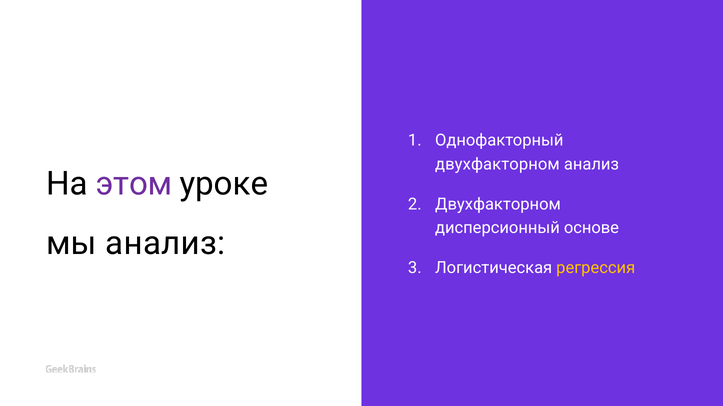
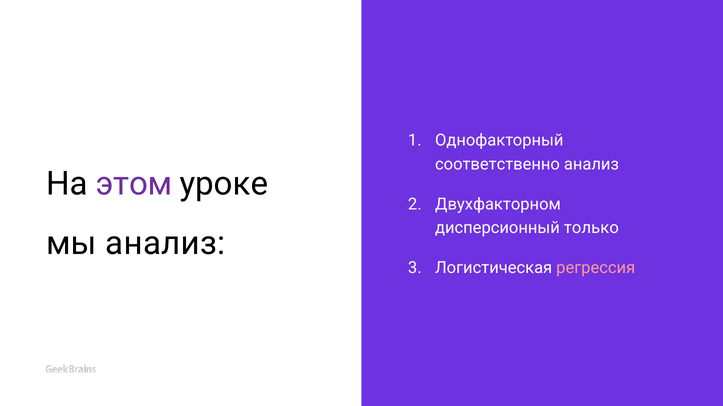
двухфакторном at (497, 164): двухфакторном -> соответственно
основе: основе -> только
регрессия colour: yellow -> pink
